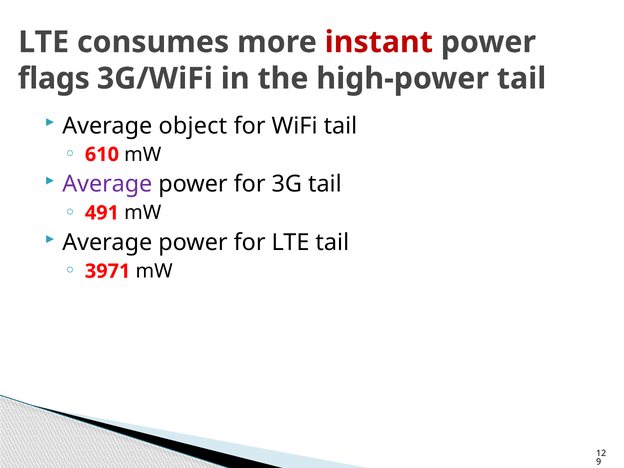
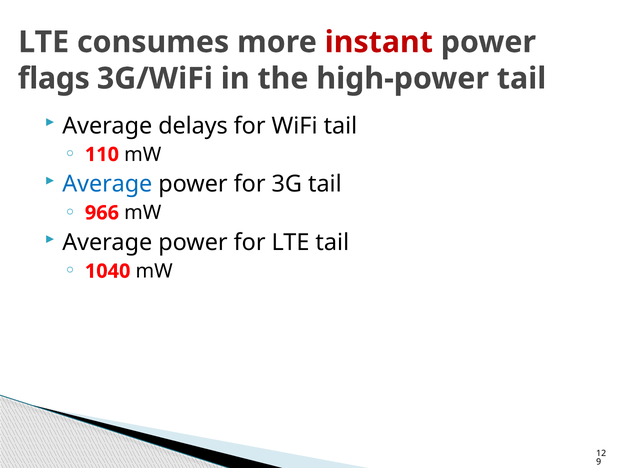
object: object -> delays
610: 610 -> 110
Average at (107, 184) colour: purple -> blue
491: 491 -> 966
3971: 3971 -> 1040
